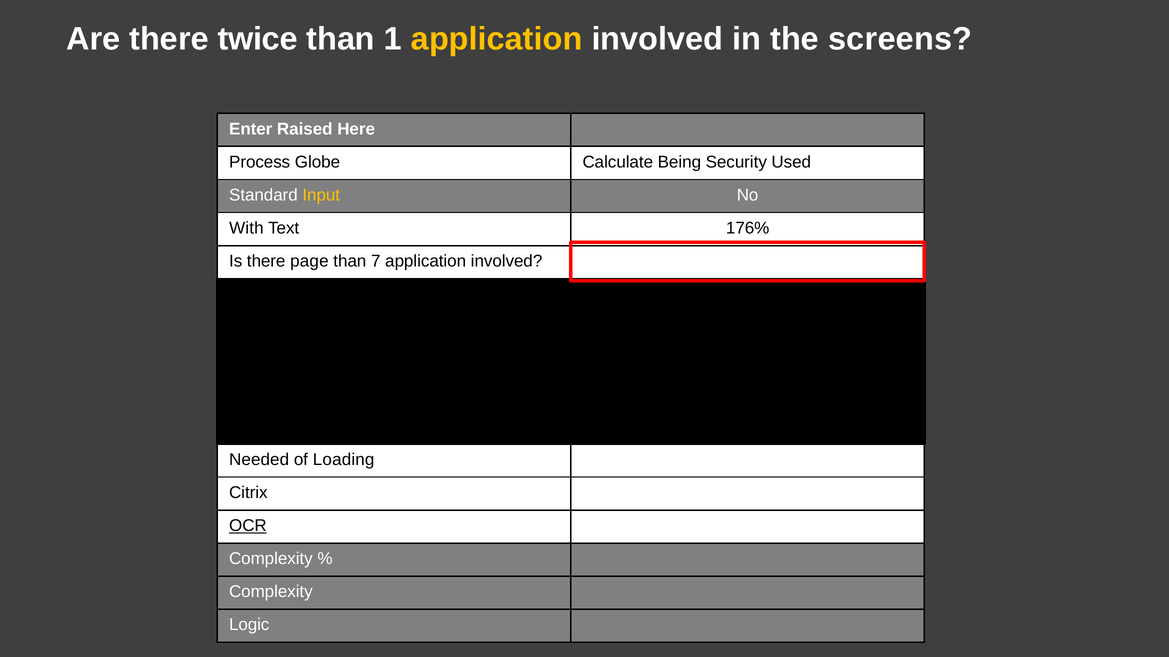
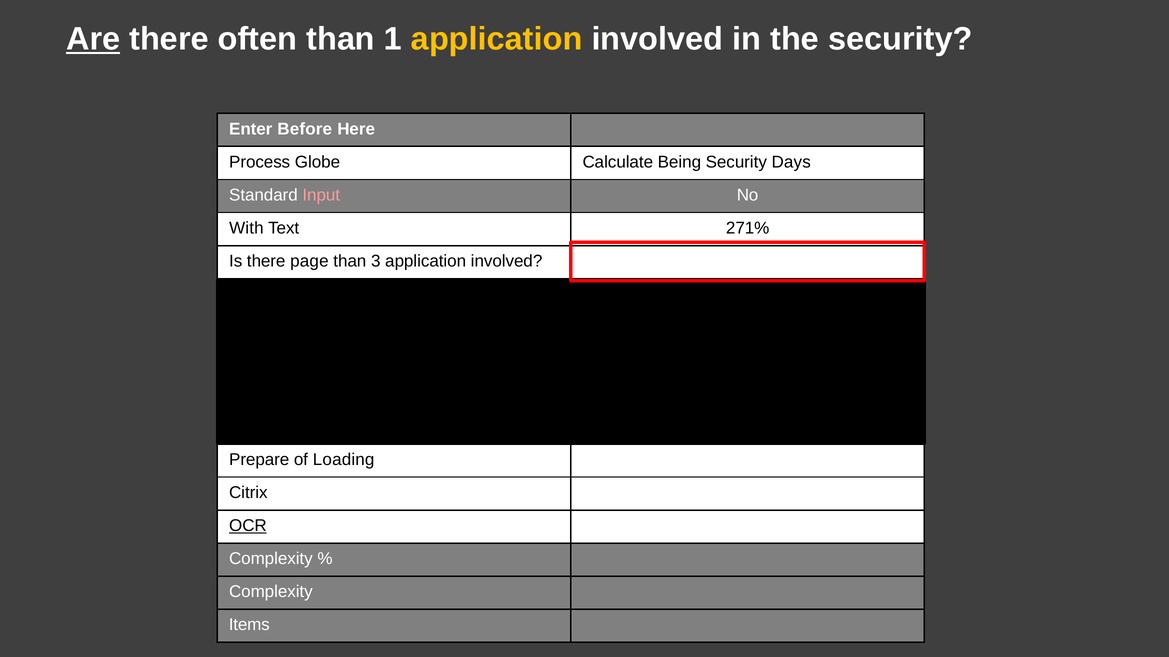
Are underline: none -> present
twice: twice -> often
the screens: screens -> security
Raised: Raised -> Before
Used: Used -> Days
Input colour: yellow -> pink
176%: 176% -> 271%
7: 7 -> 3
Needed: Needed -> Prepare
Logic: Logic -> Items
